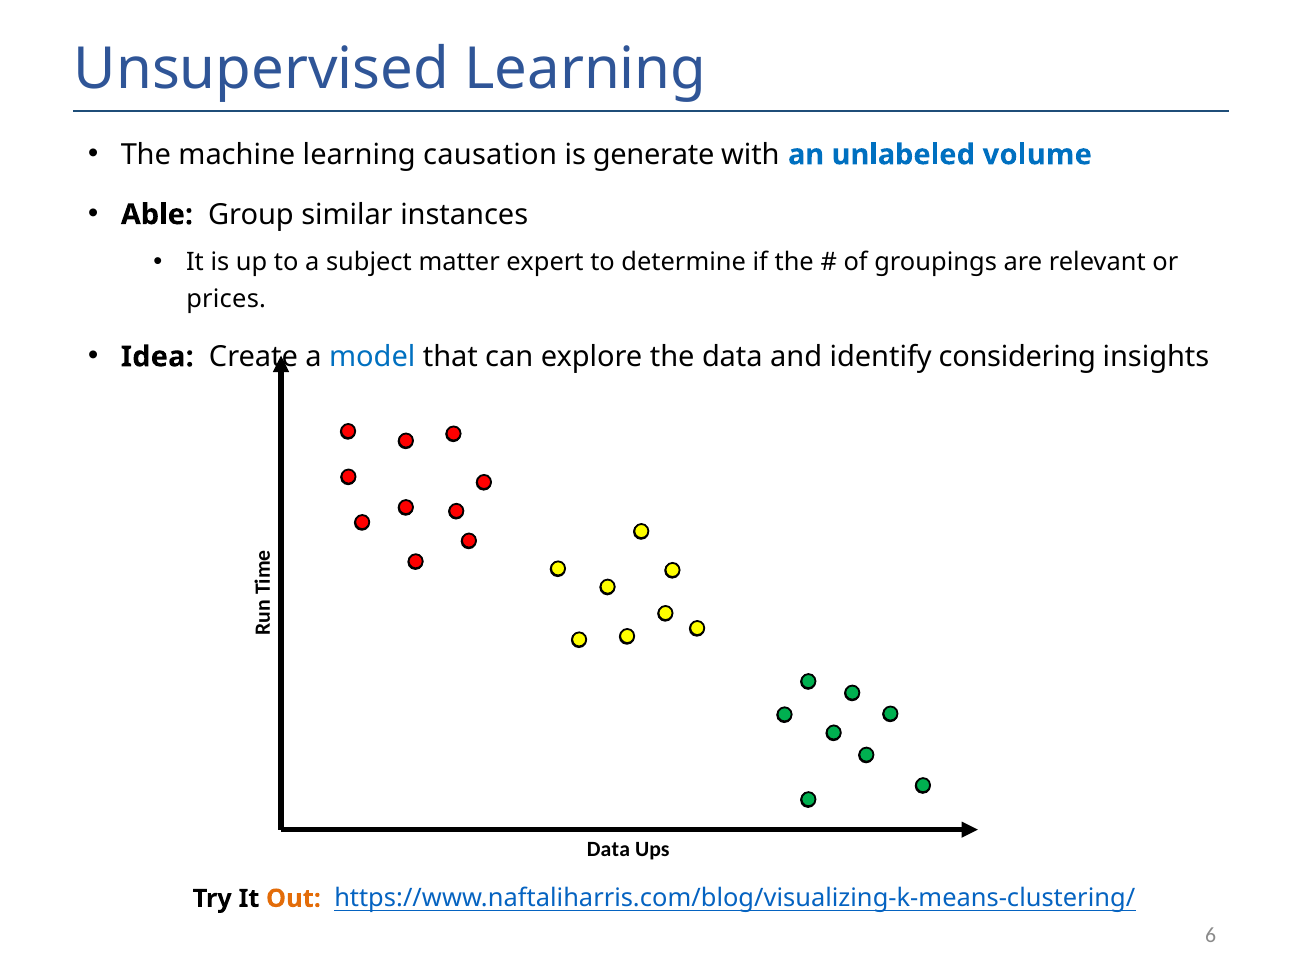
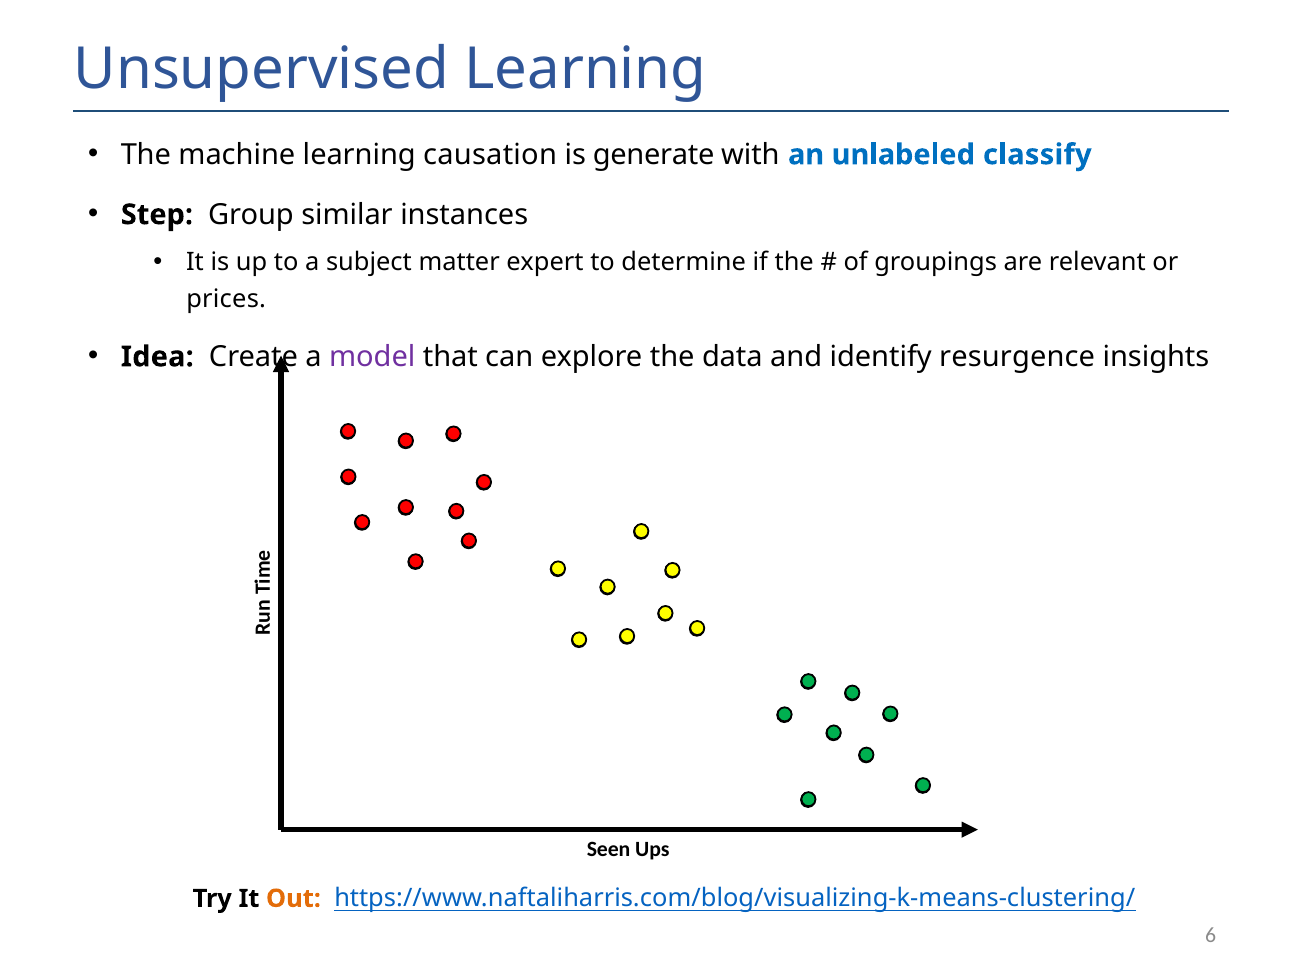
volume: volume -> classify
Able: Able -> Step
model colour: blue -> purple
considering: considering -> resurgence
Data at (608, 850): Data -> Seen
